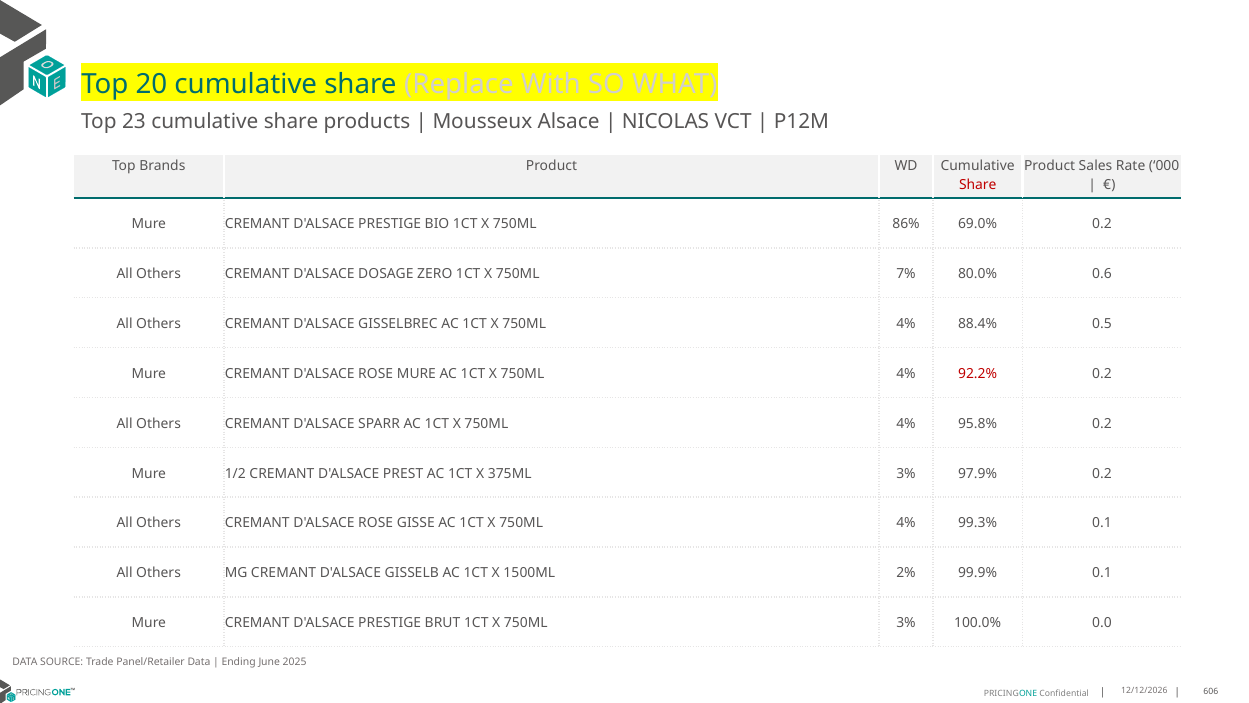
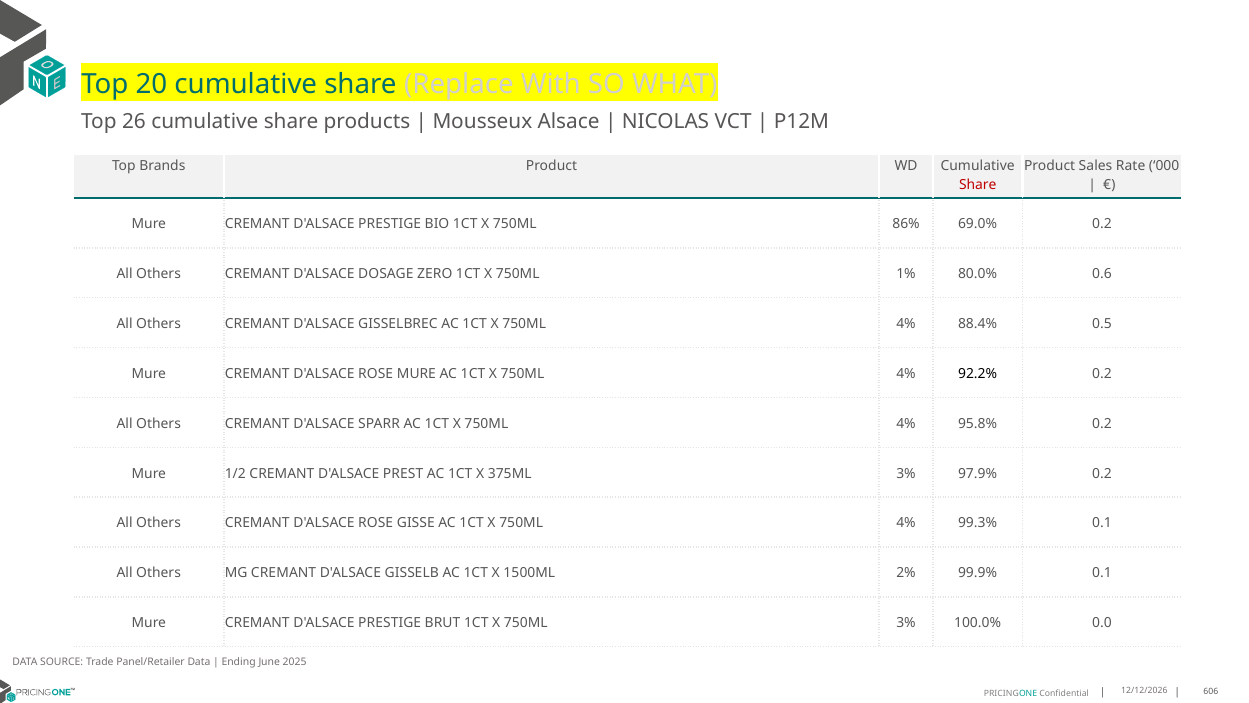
23: 23 -> 26
7%: 7% -> 1%
92.2% colour: red -> black
